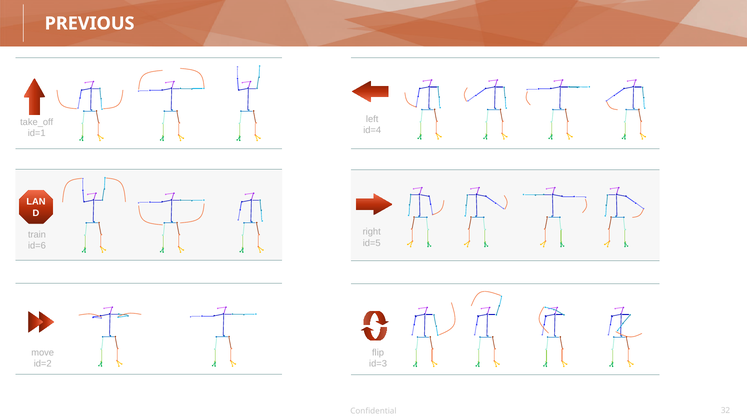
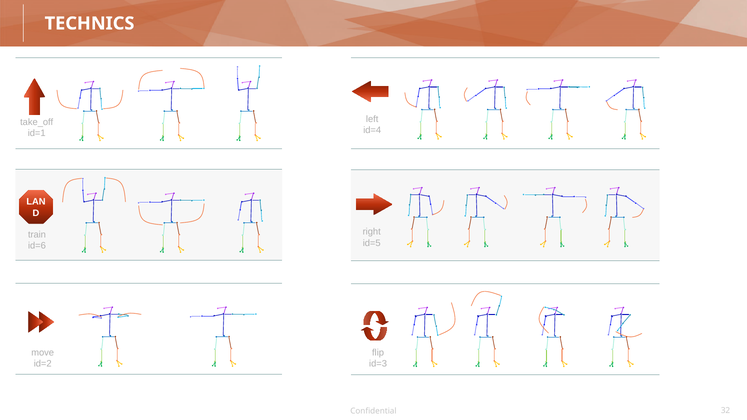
PREVIOUS: PREVIOUS -> TECHNICS
